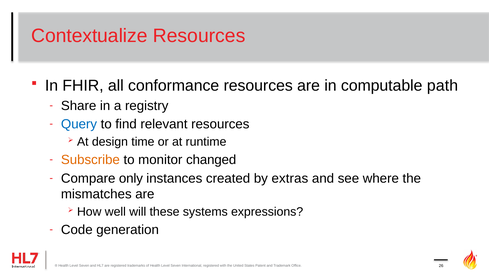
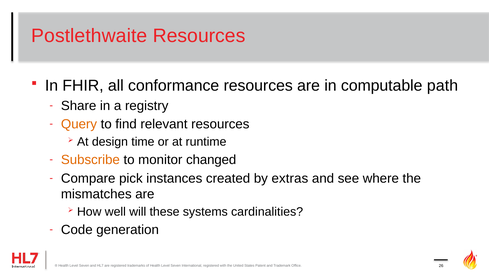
Contextualize: Contextualize -> Postlethwaite
Query colour: blue -> orange
only: only -> pick
expressions: expressions -> cardinalities
